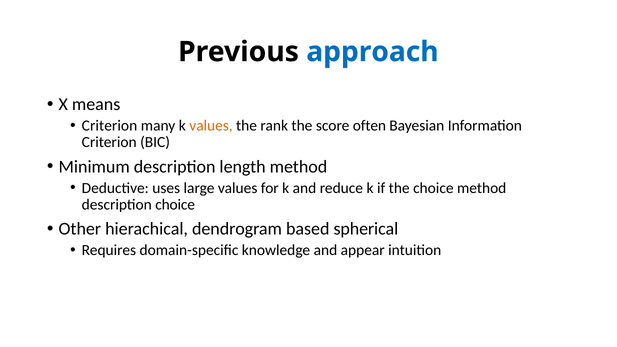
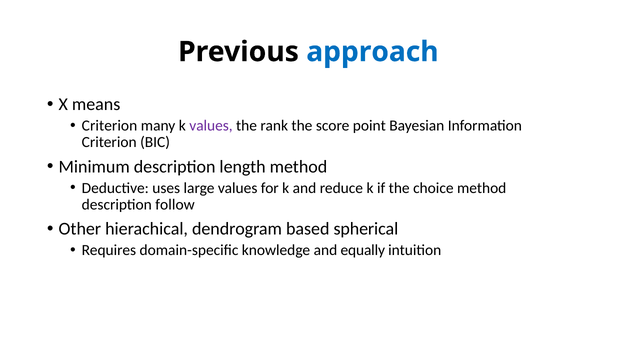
values at (211, 126) colour: orange -> purple
often: often -> point
description choice: choice -> follow
appear: appear -> equally
